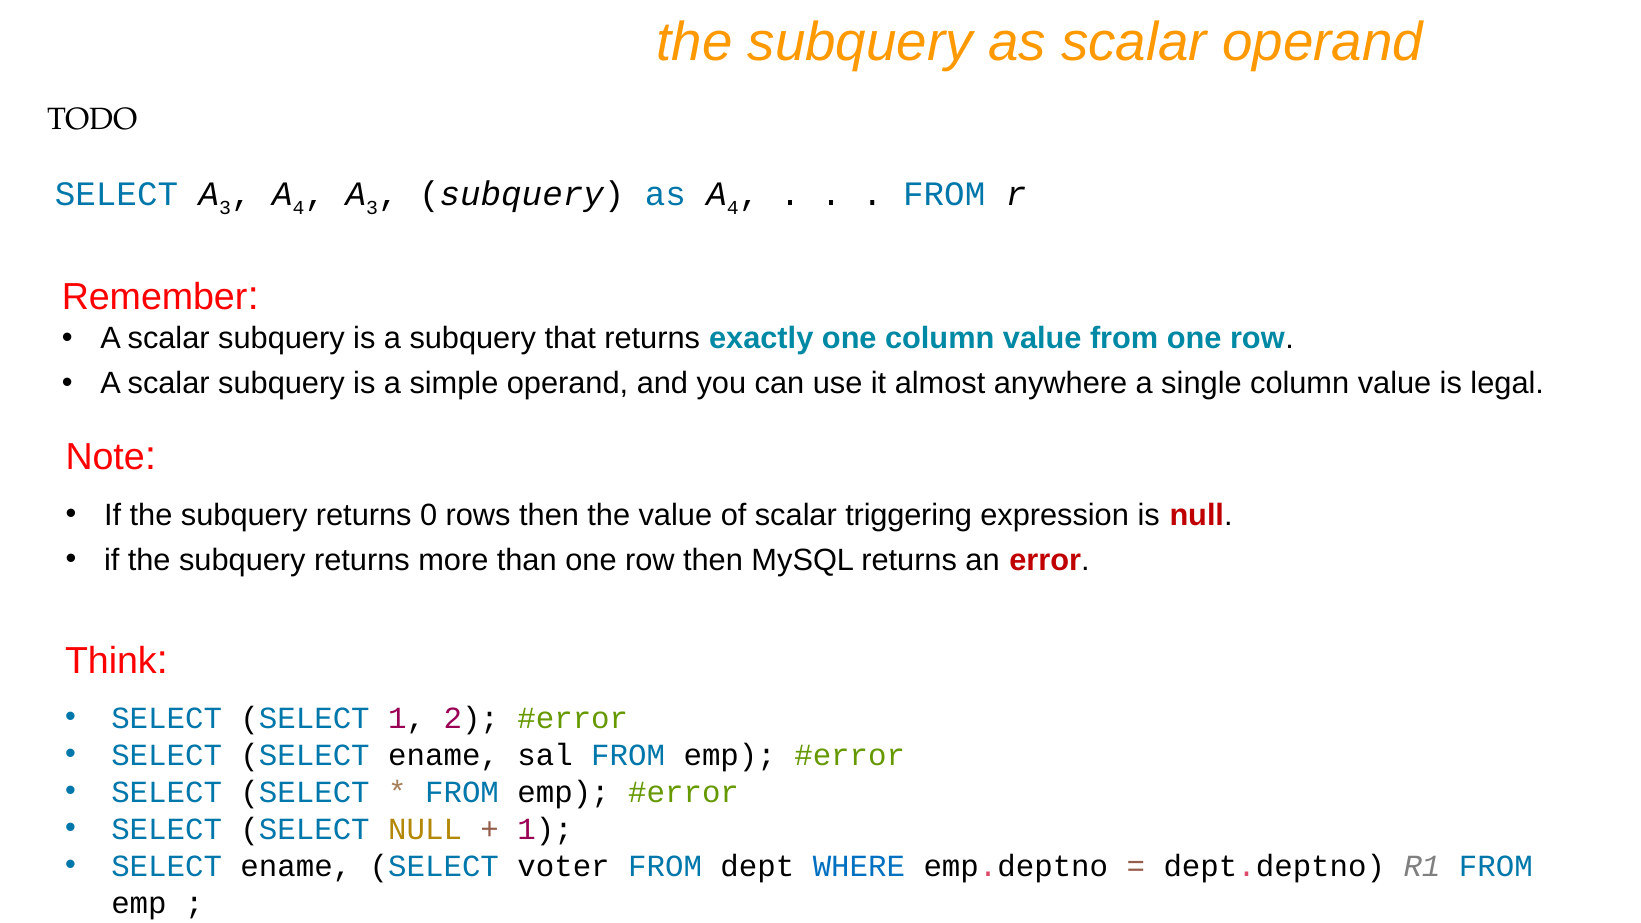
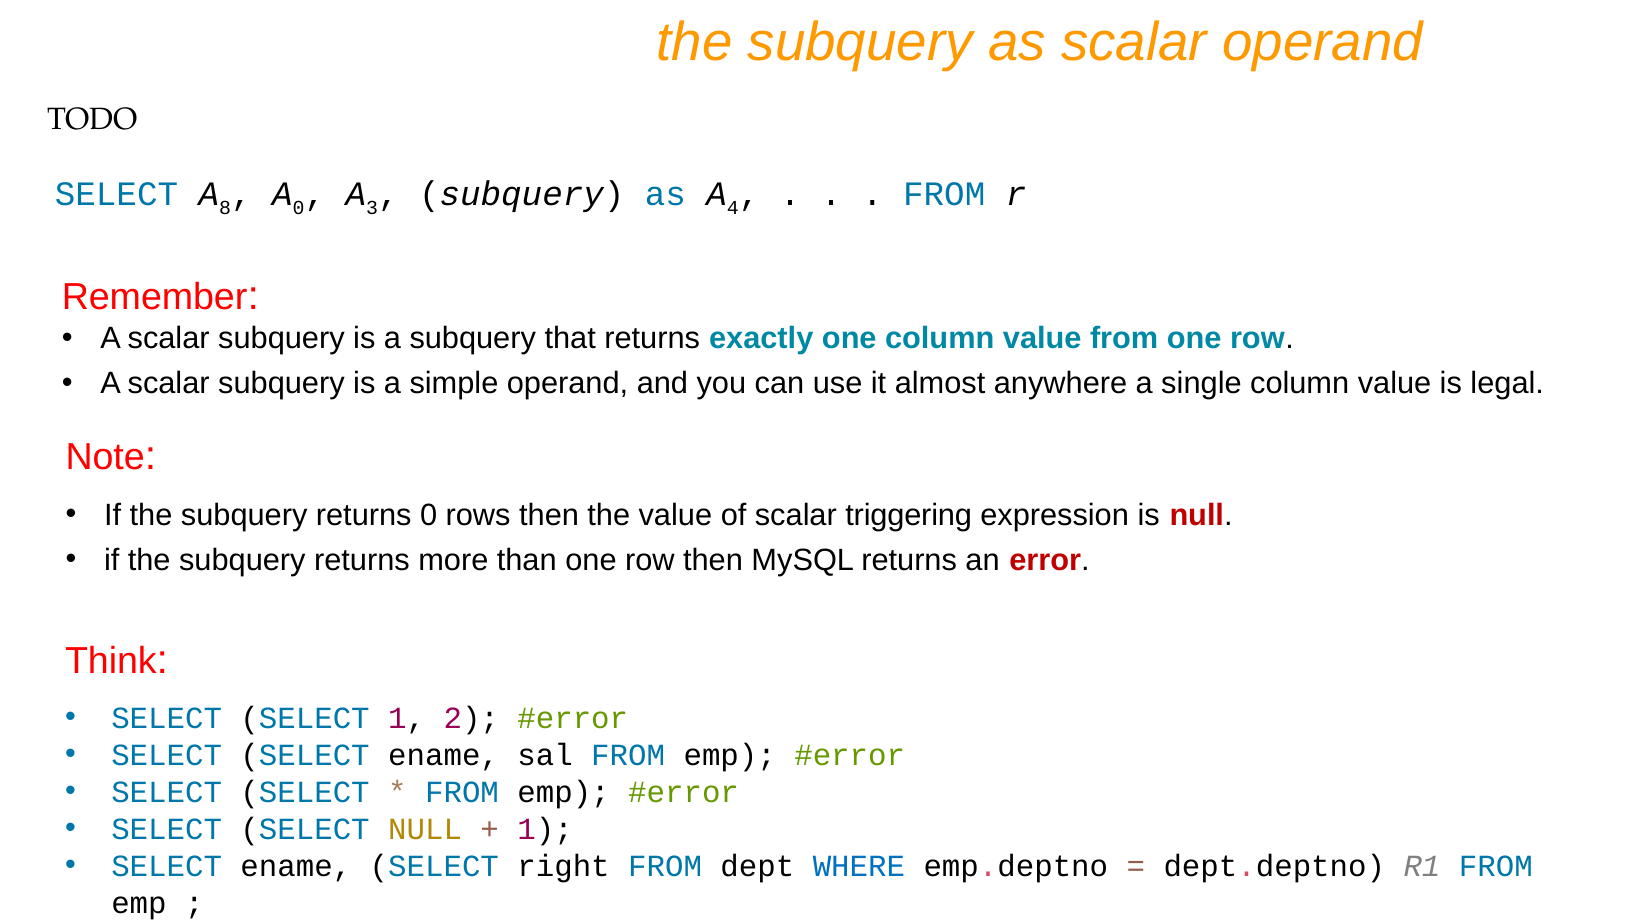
SELECT A 3: 3 -> 8
4 at (299, 208): 4 -> 0
voter: voter -> right
